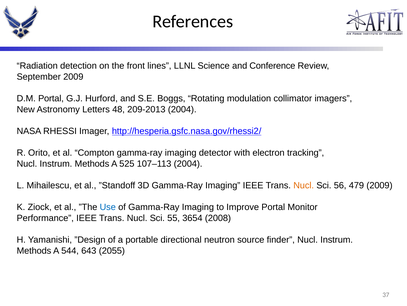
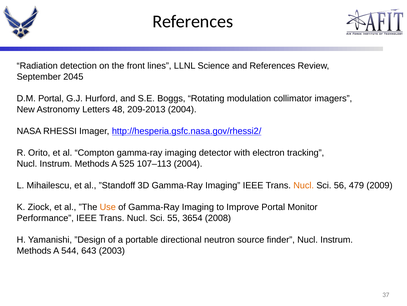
and Conference: Conference -> References
September 2009: 2009 -> 2045
Use colour: blue -> orange
2055: 2055 -> 2003
